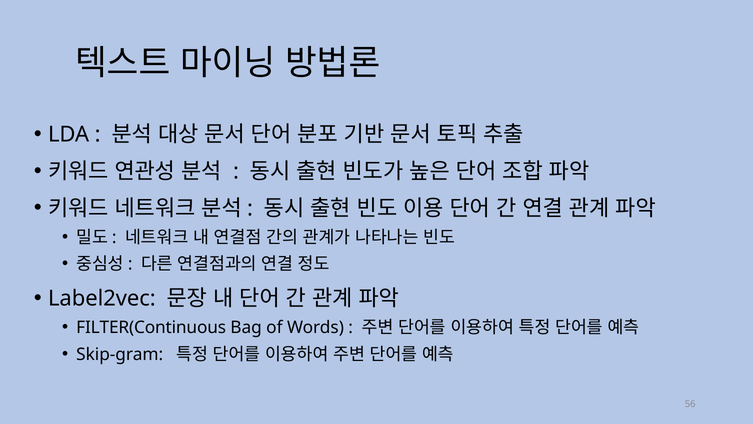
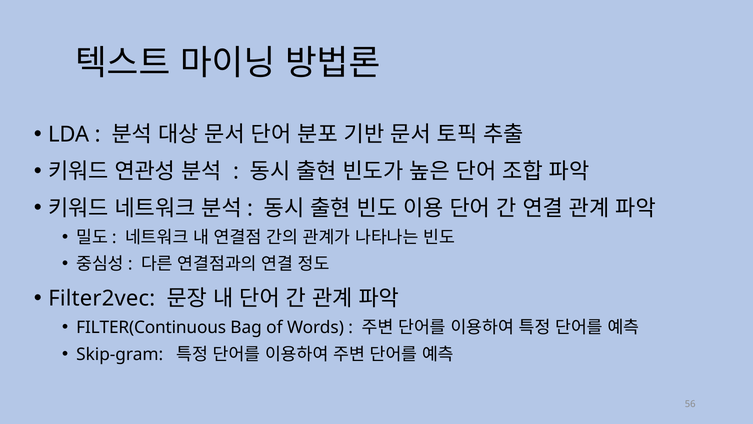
Label2vec: Label2vec -> Filter2vec
